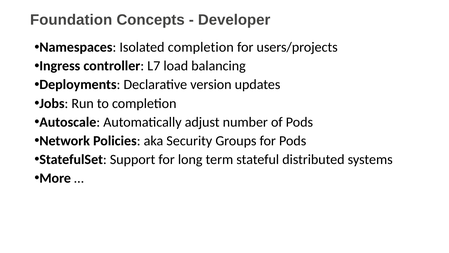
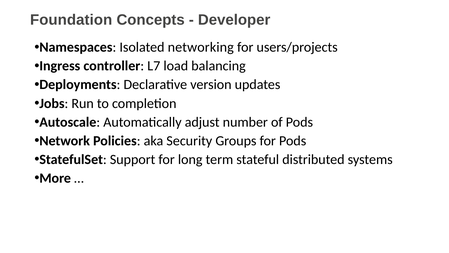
Isolated completion: completion -> networking
